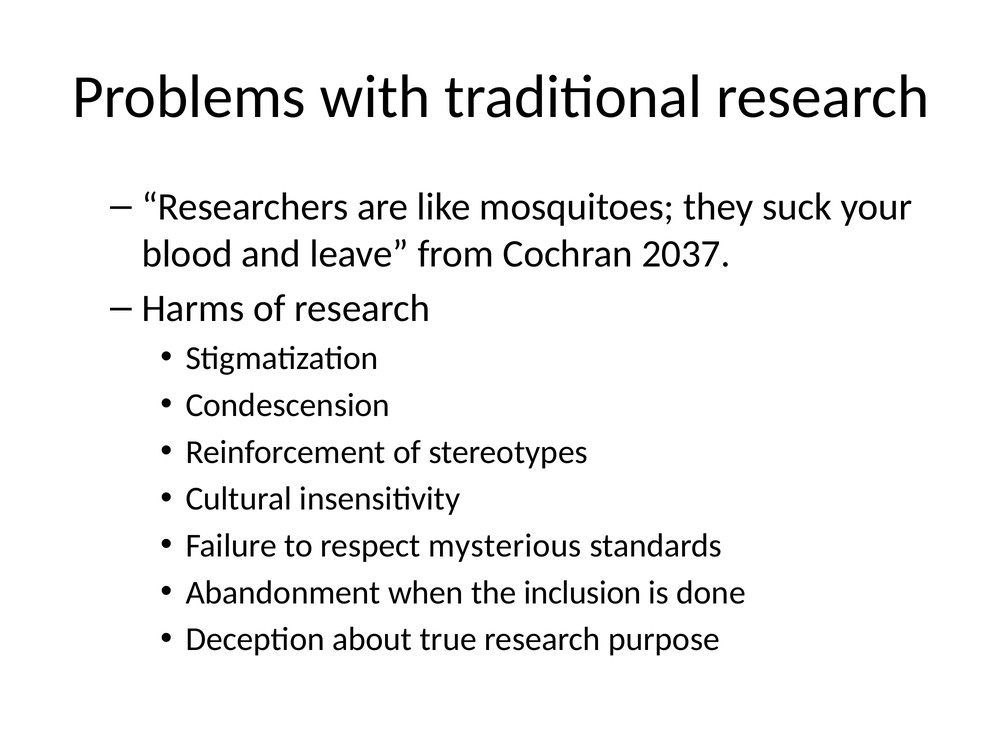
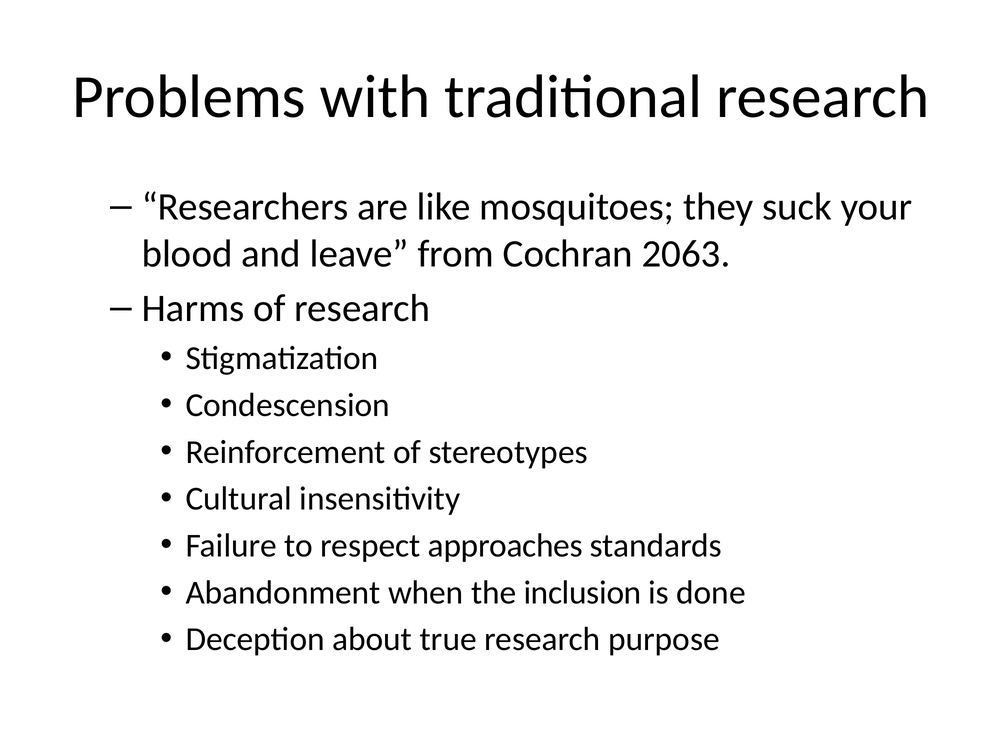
2037: 2037 -> 2063
mysterious: mysterious -> approaches
